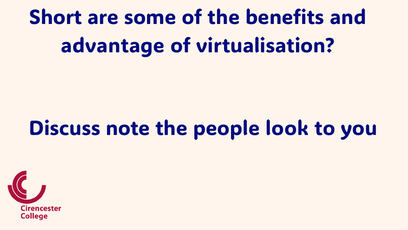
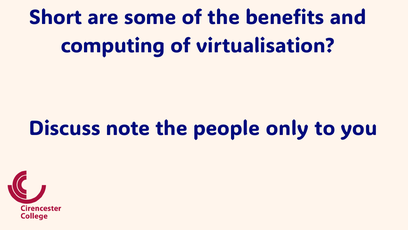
advantage: advantage -> computing
look: look -> only
